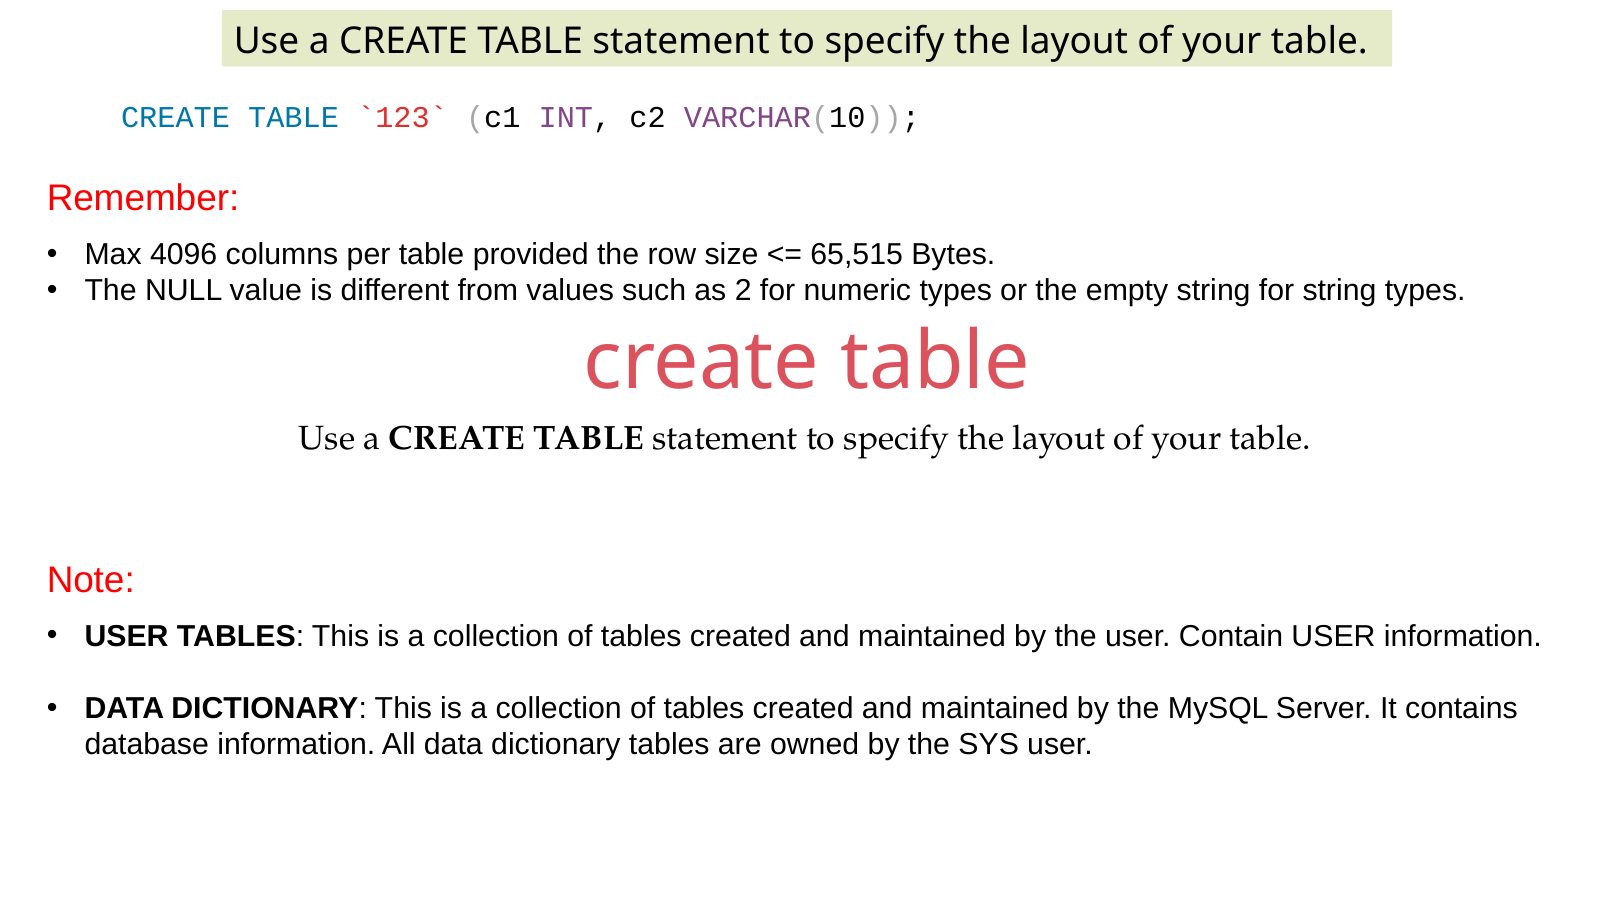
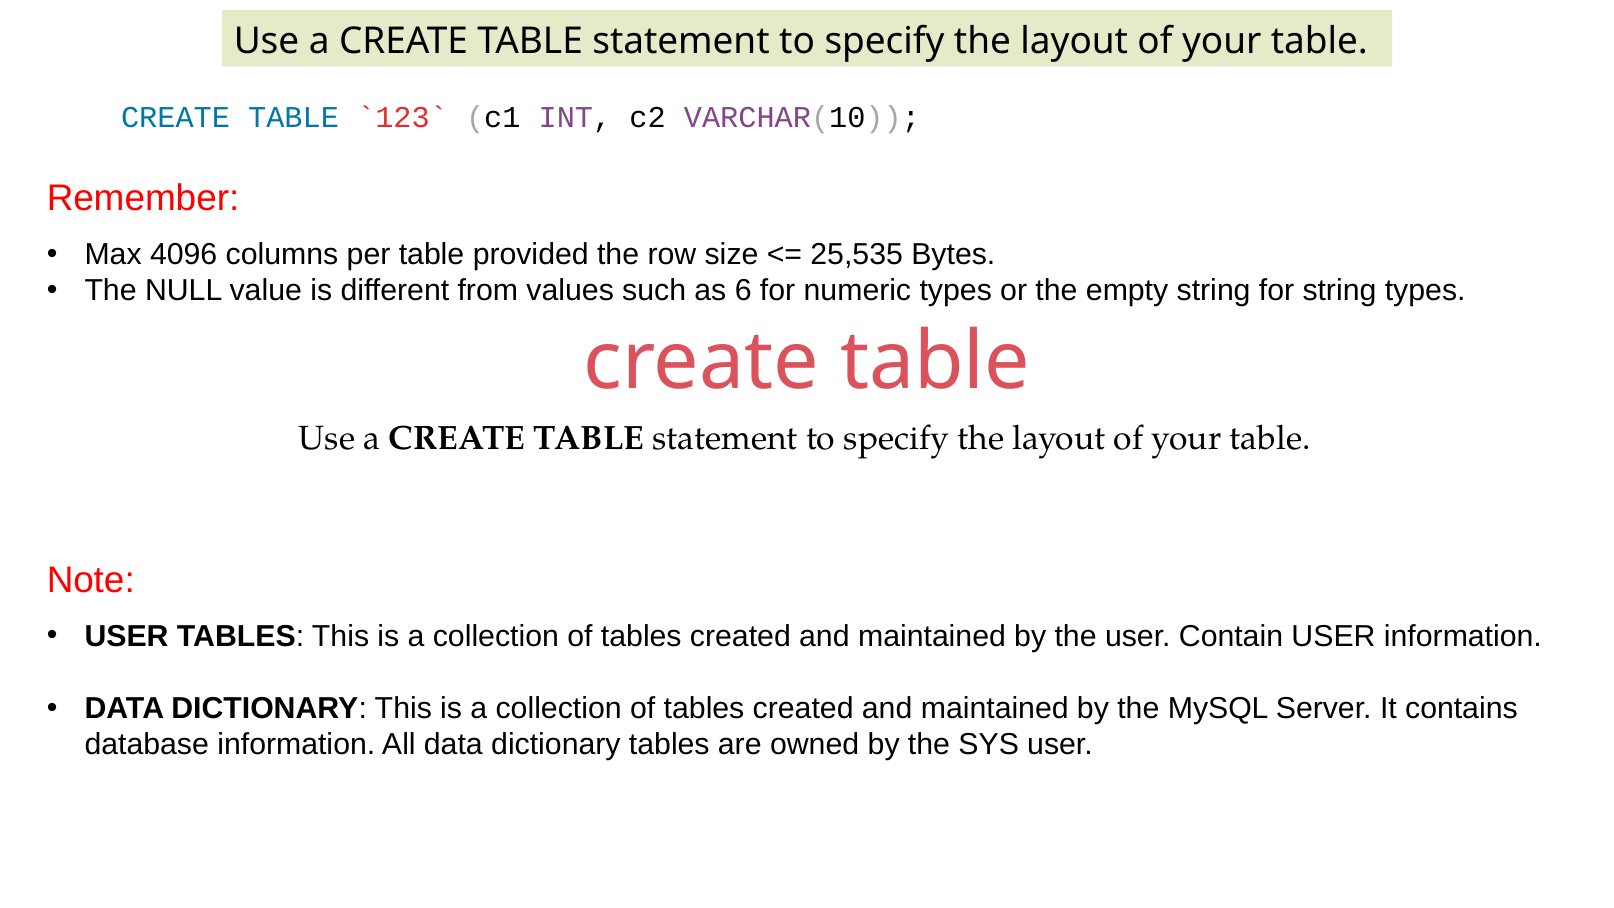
65,515: 65,515 -> 25,535
2: 2 -> 6
